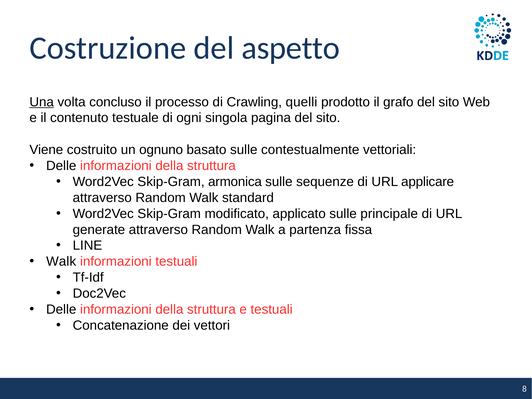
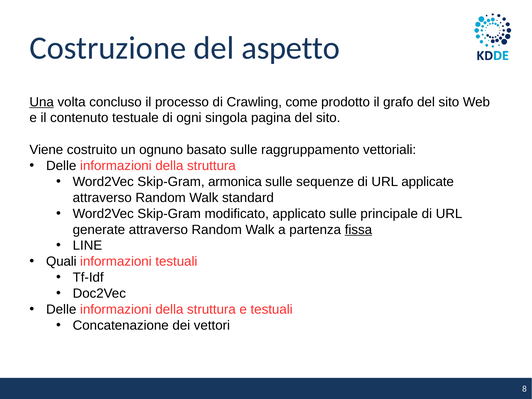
quelli: quelli -> come
contestualmente: contestualmente -> raggruppamento
applicare: applicare -> applicate
fissa underline: none -> present
Walk at (61, 262): Walk -> Quali
